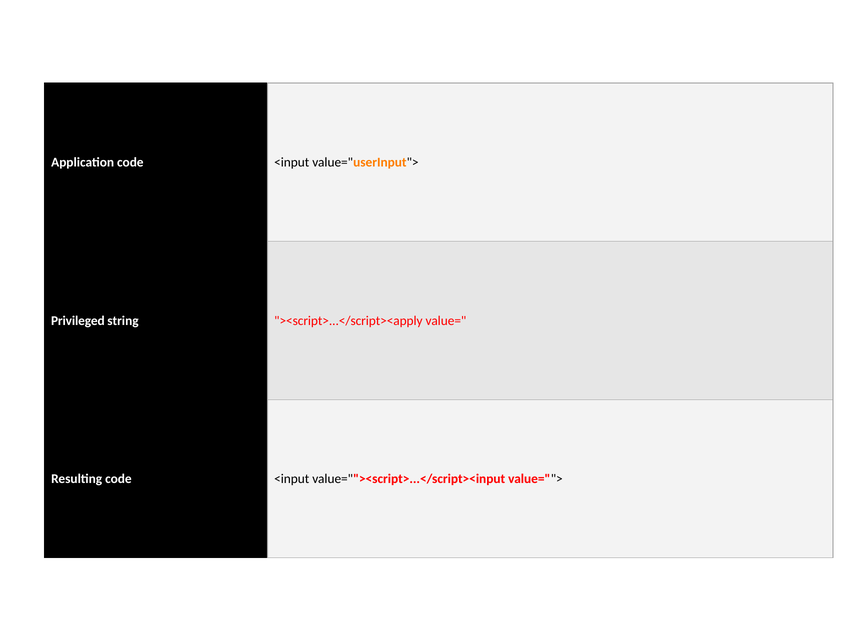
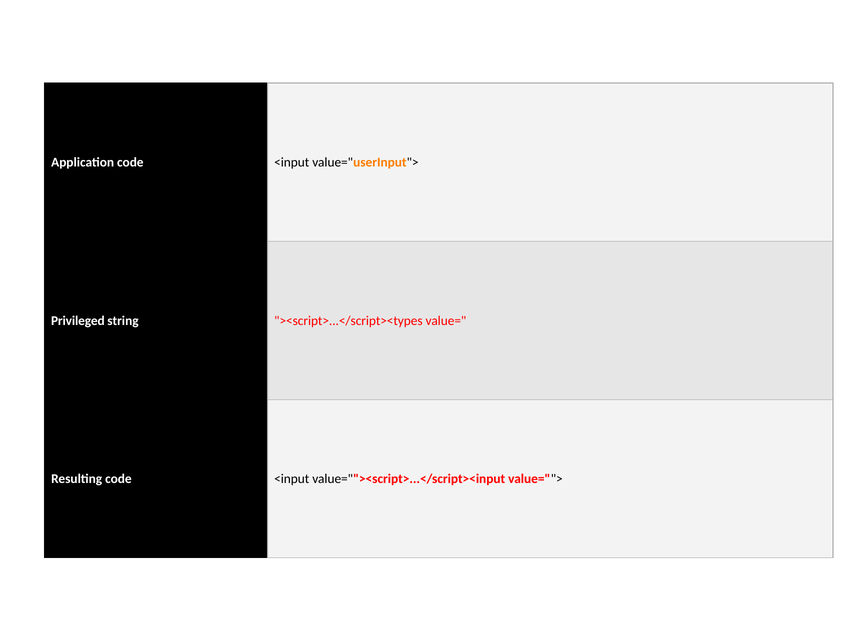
><script>...</script><apply: ><script>...</script><apply -> ><script>...</script><types
